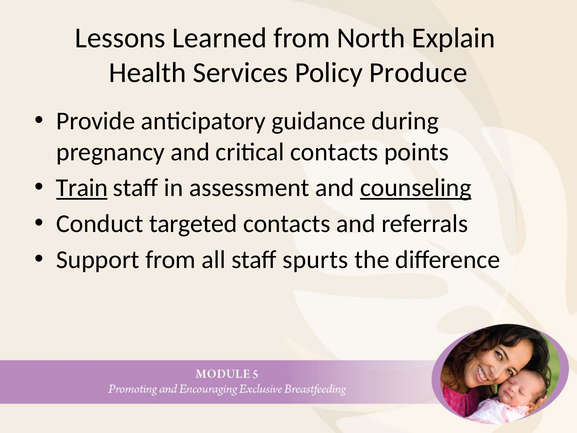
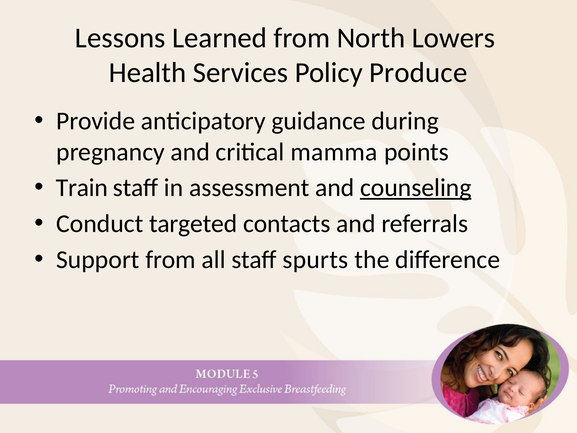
Explain: Explain -> Lowers
critical contacts: contacts -> mamma
Train underline: present -> none
